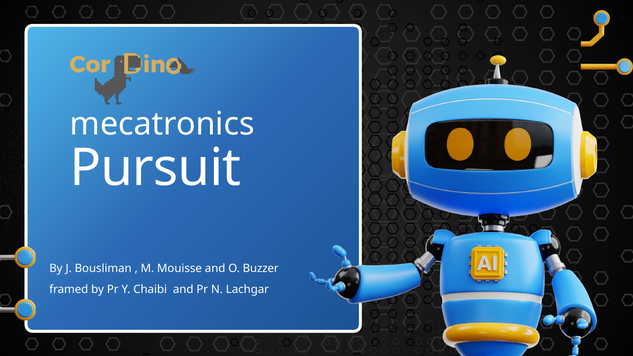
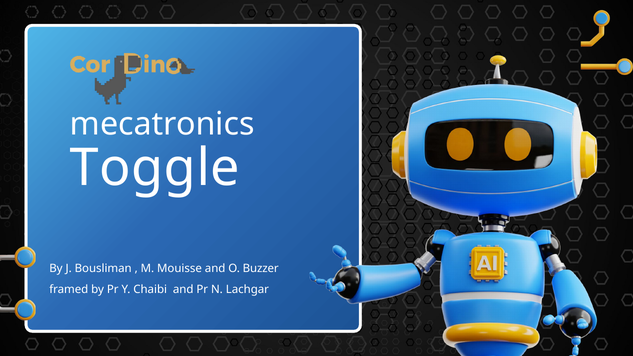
Pursuit: Pursuit -> Toggle
